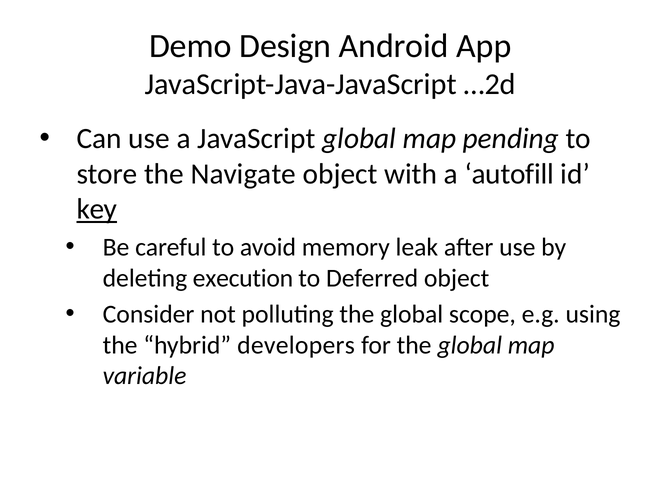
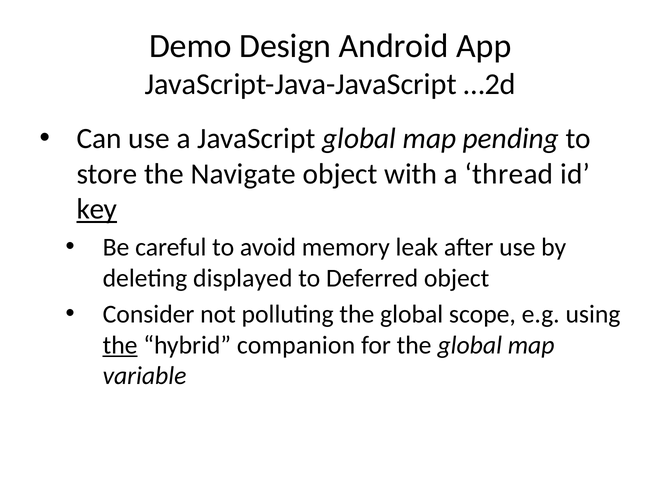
autofill: autofill -> thread
execution: execution -> displayed
the at (120, 345) underline: none -> present
developers: developers -> companion
